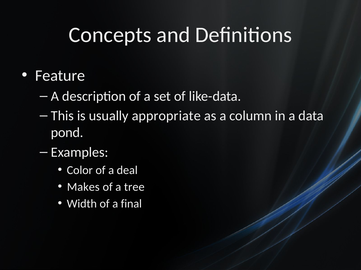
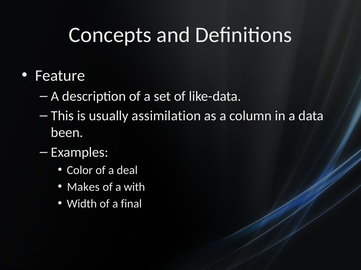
appropriate: appropriate -> assimilation
pond: pond -> been
tree: tree -> with
